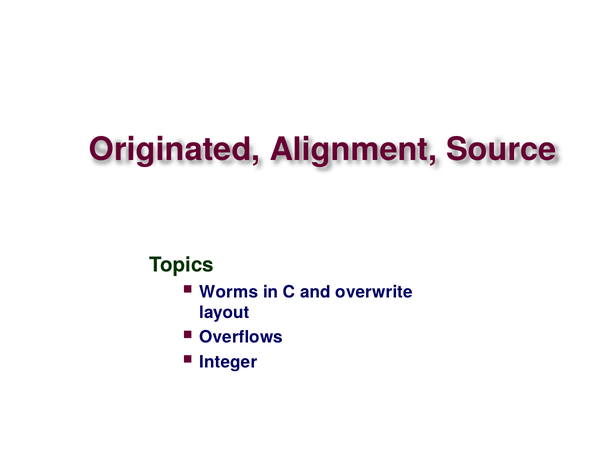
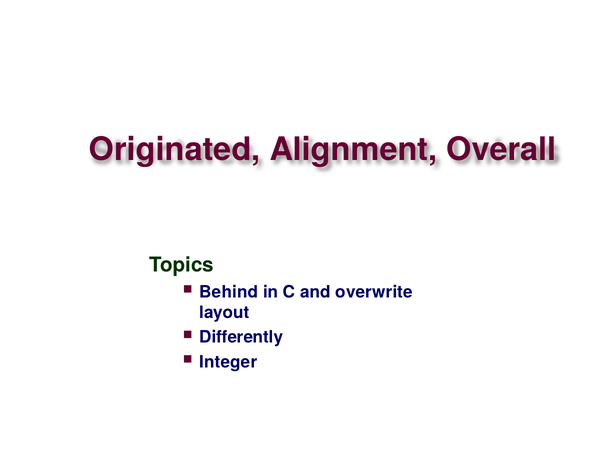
Source: Source -> Overall
Worms: Worms -> Behind
Overflows: Overflows -> Differently
